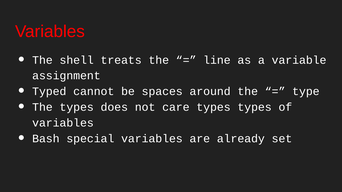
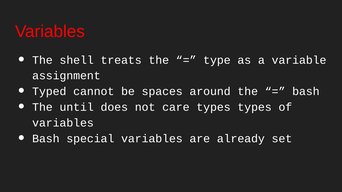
line: line -> type
type at (306, 92): type -> bash
The types: types -> until
